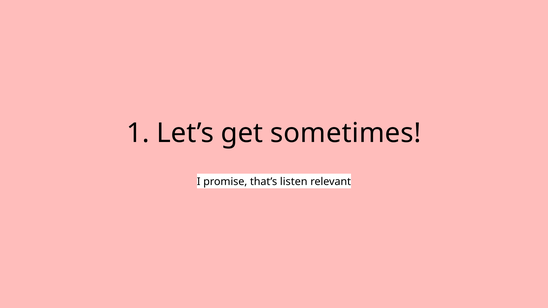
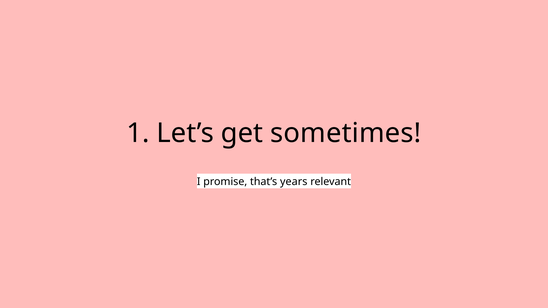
listen: listen -> years
